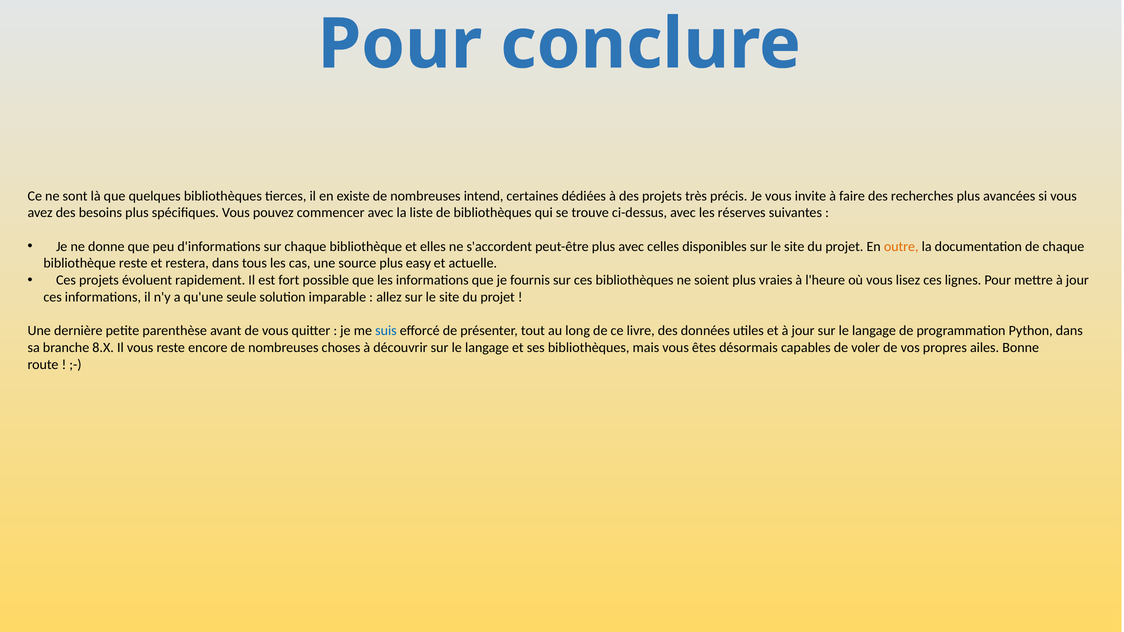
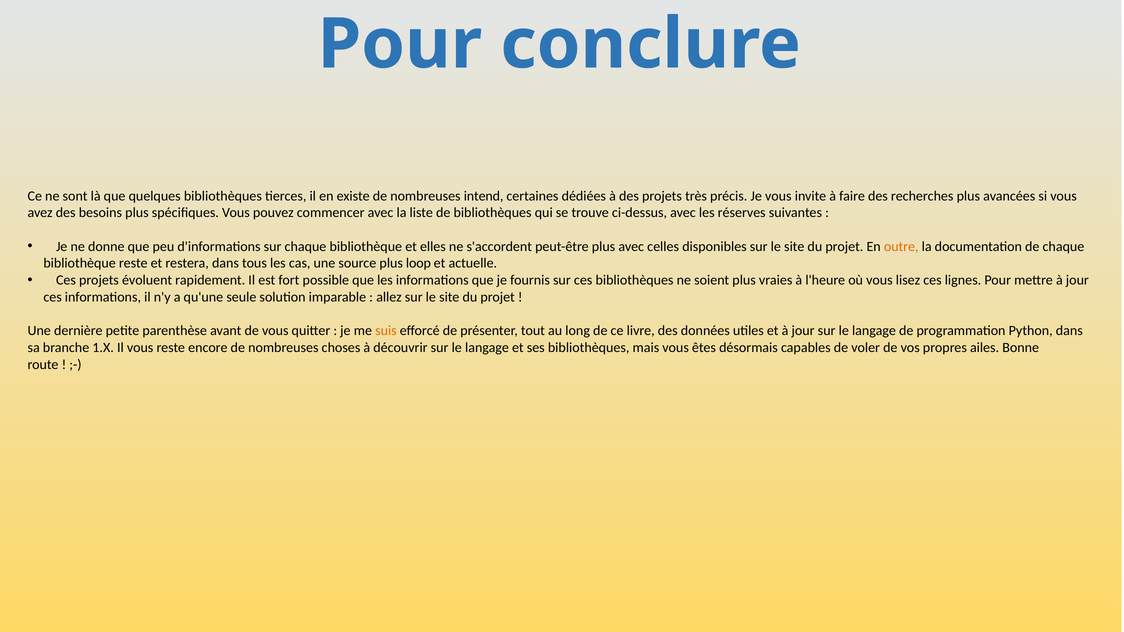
easy: easy -> loop
suis colour: blue -> orange
8.X: 8.X -> 1.X
